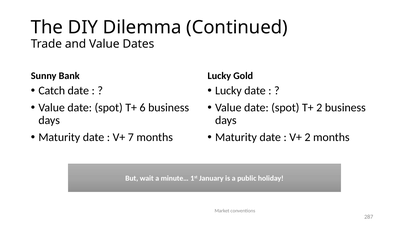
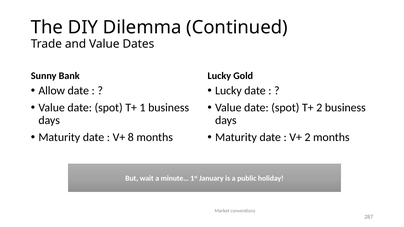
Catch: Catch -> Allow
6: 6 -> 1
7: 7 -> 8
